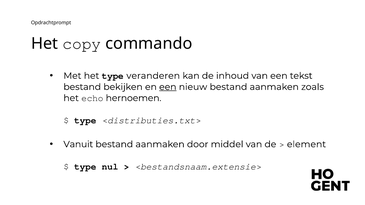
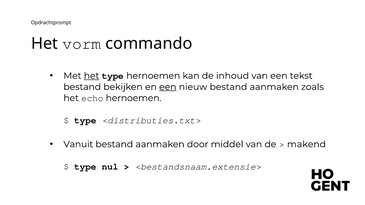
copy: copy -> vorm
het at (92, 76) underline: none -> present
type veranderen: veranderen -> hernoemen
element: element -> makend
